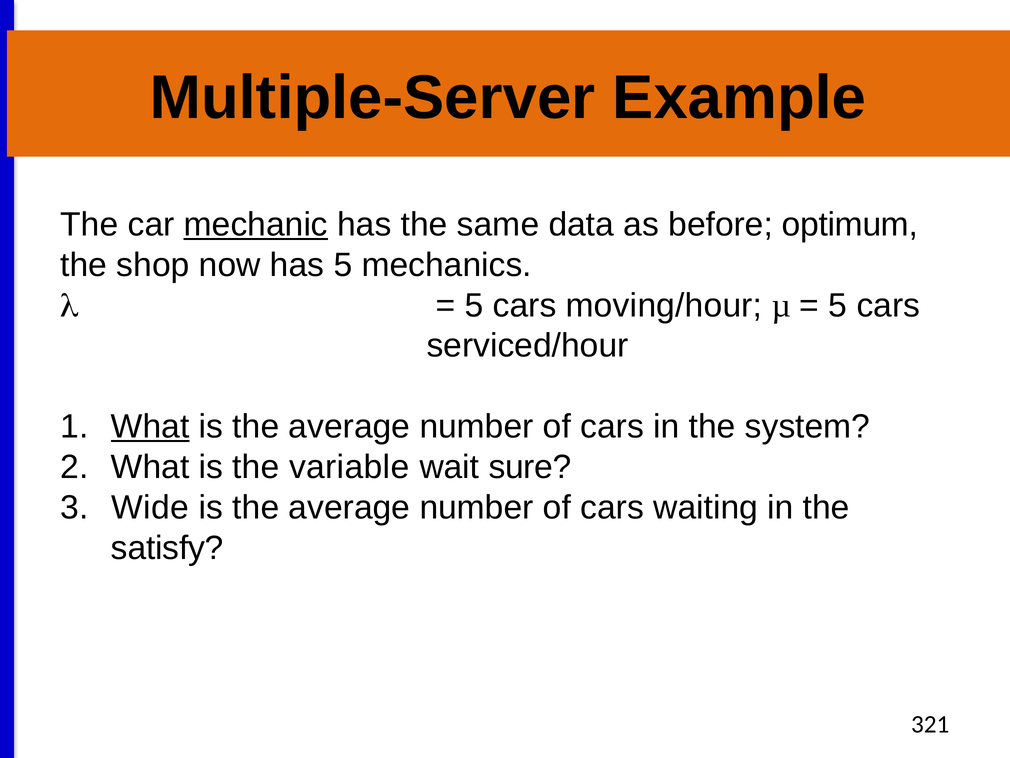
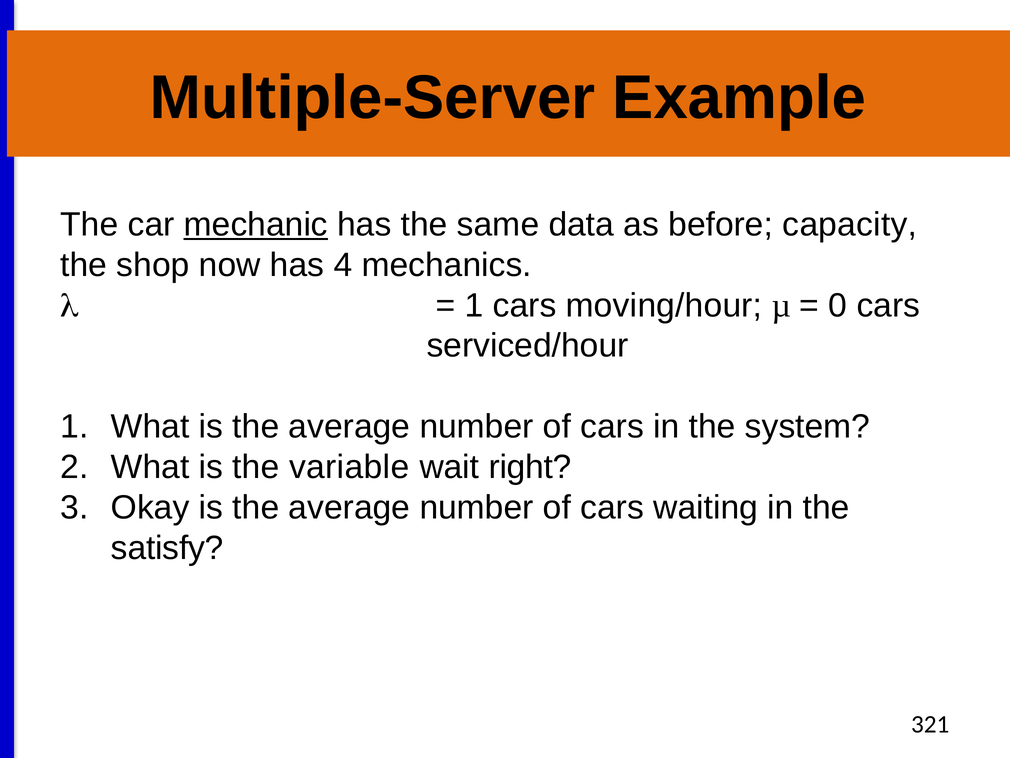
optimum: optimum -> capacity
has 5: 5 -> 4
5 at (474, 305): 5 -> 1
5 at (838, 305): 5 -> 0
What at (150, 426) underline: present -> none
sure: sure -> right
Wide: Wide -> Okay
